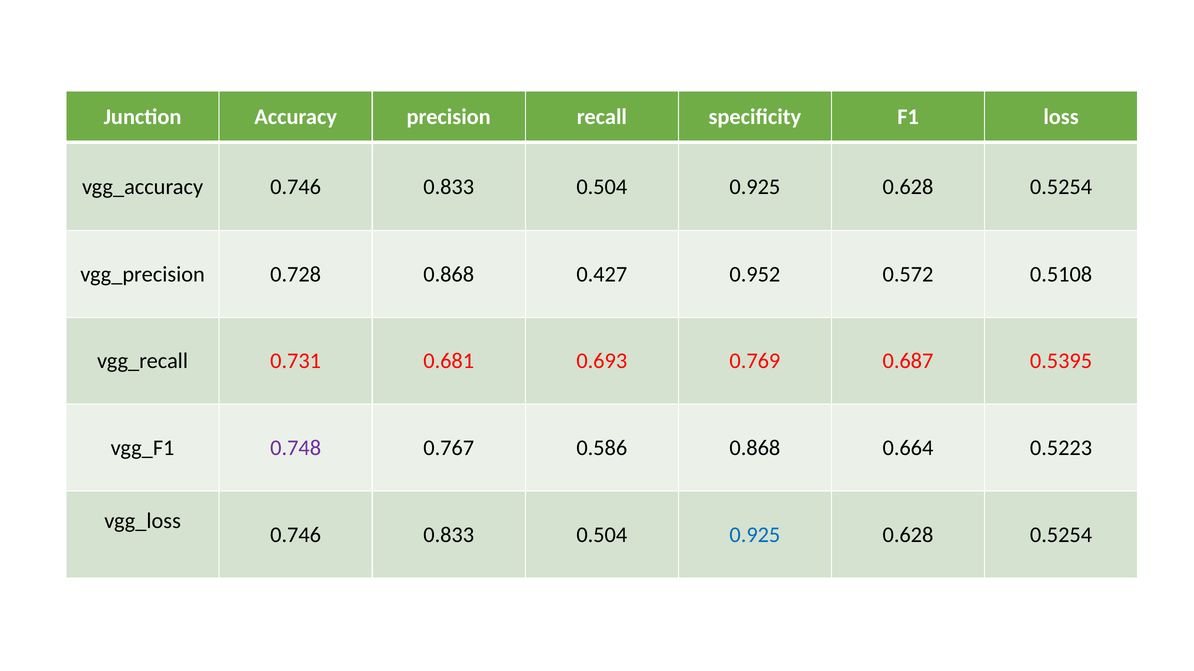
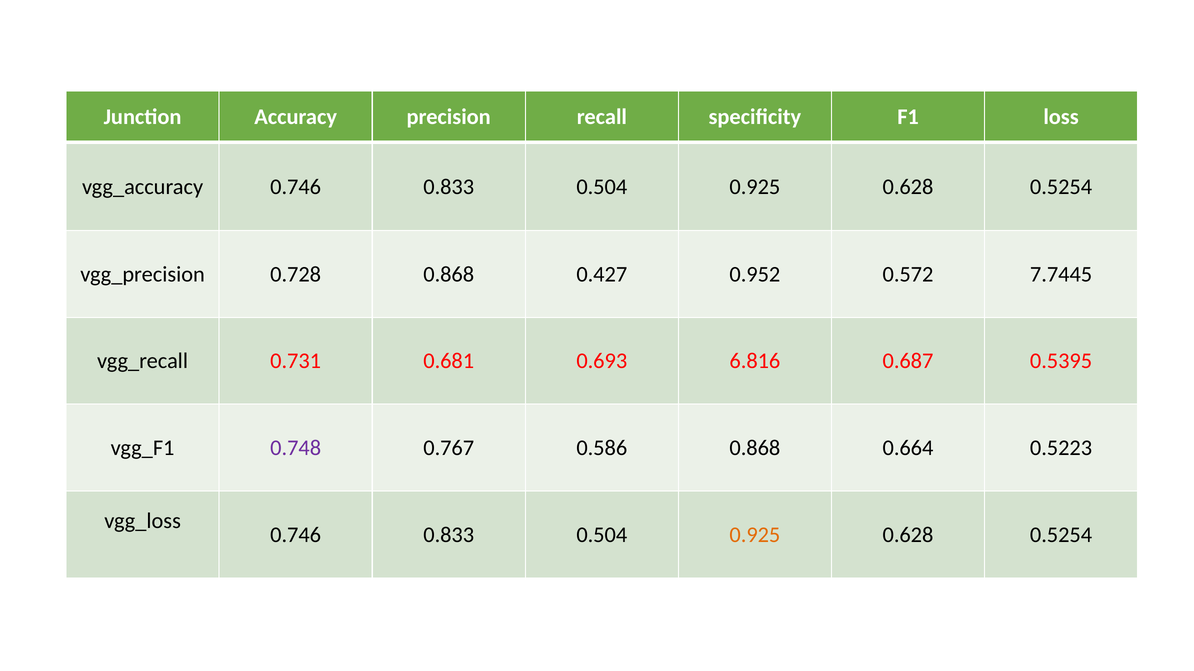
0.5108: 0.5108 -> 7.7445
0.769: 0.769 -> 6.816
0.925 at (755, 535) colour: blue -> orange
